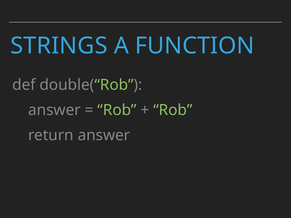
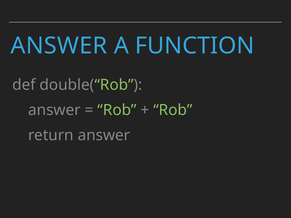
STRINGS at (59, 46): STRINGS -> ANSWER
